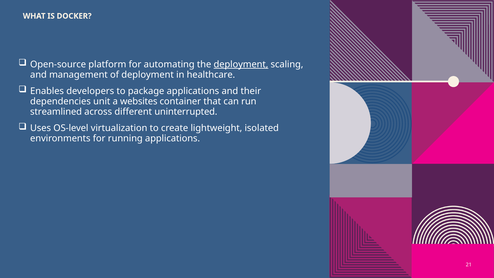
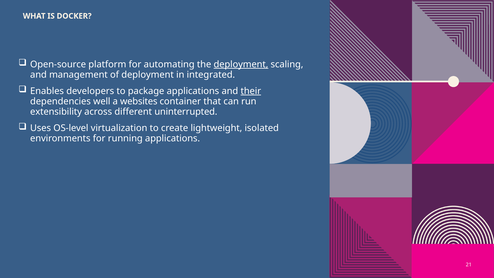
healthcare: healthcare -> integrated
their underline: none -> present
unit: unit -> well
streamlined: streamlined -> extensibility
